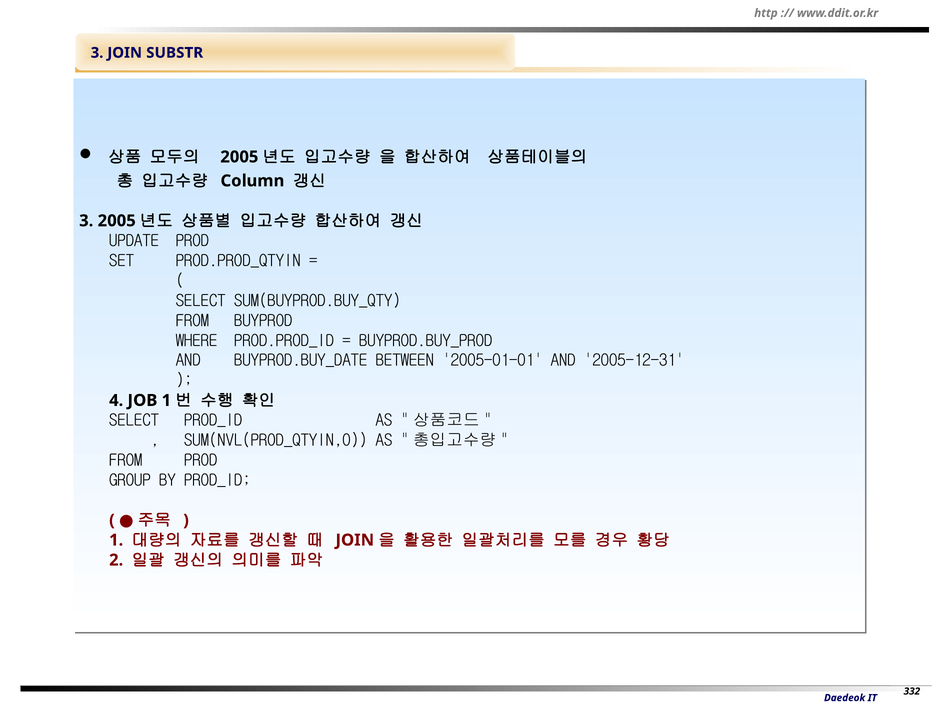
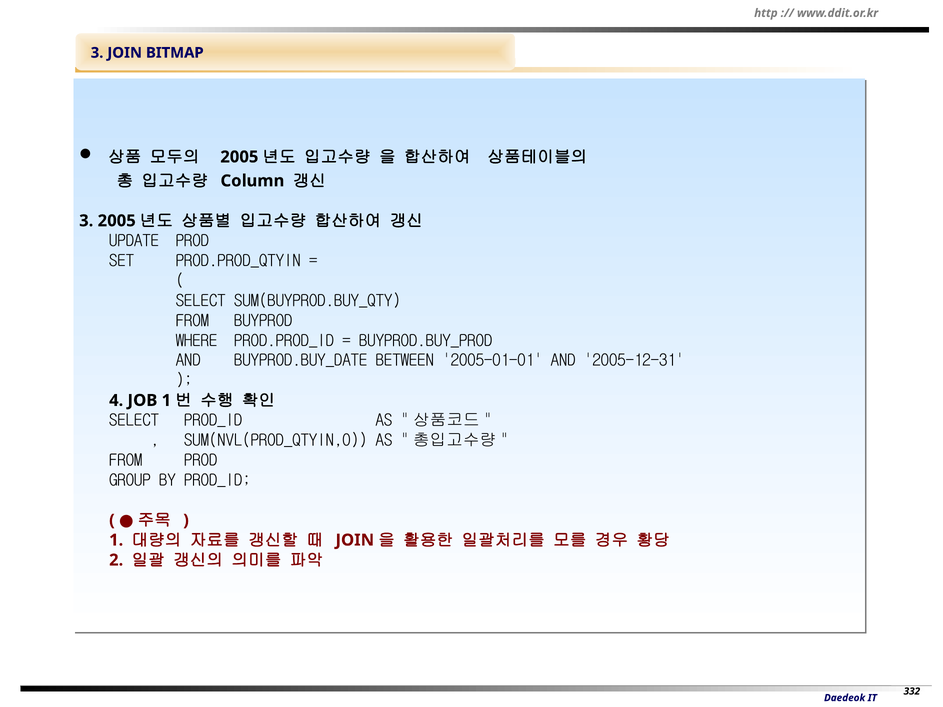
SUBSTR: SUBSTR -> BITMAP
